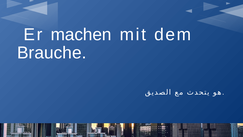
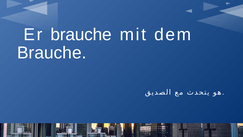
machen at (81, 35): machen -> brauche
